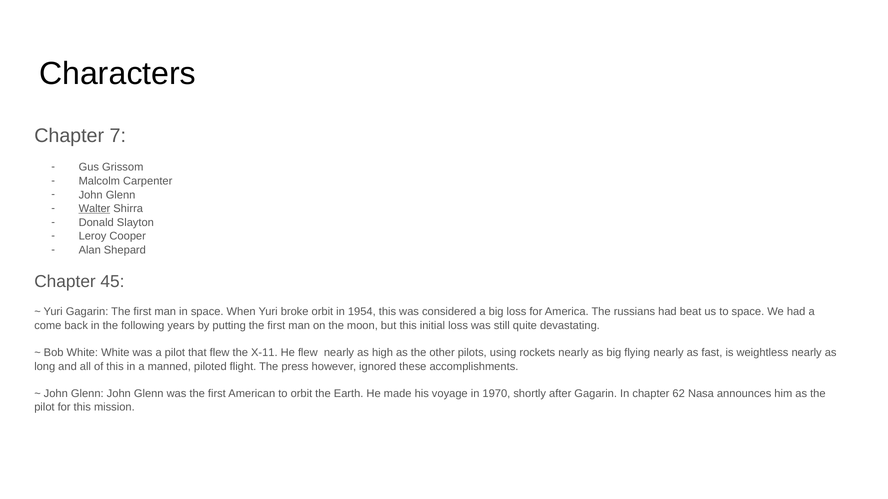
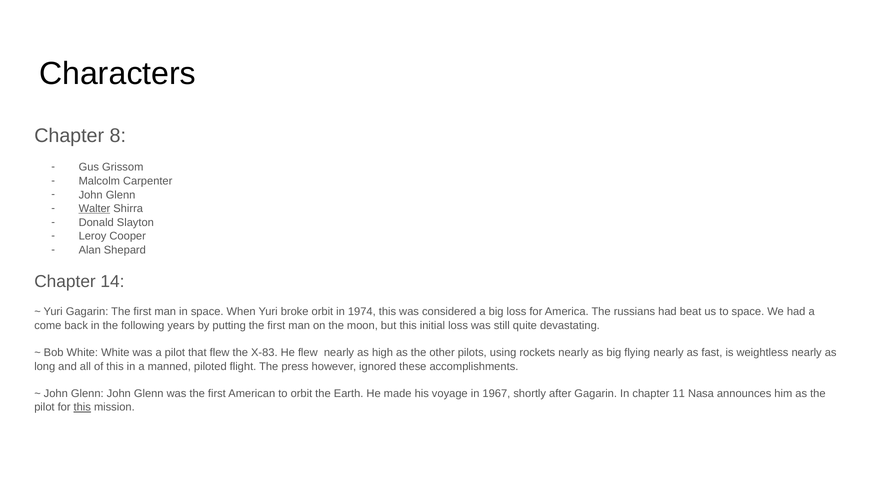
7: 7 -> 8
45: 45 -> 14
1954: 1954 -> 1974
X-11: X-11 -> X-83
1970: 1970 -> 1967
62: 62 -> 11
this at (82, 408) underline: none -> present
